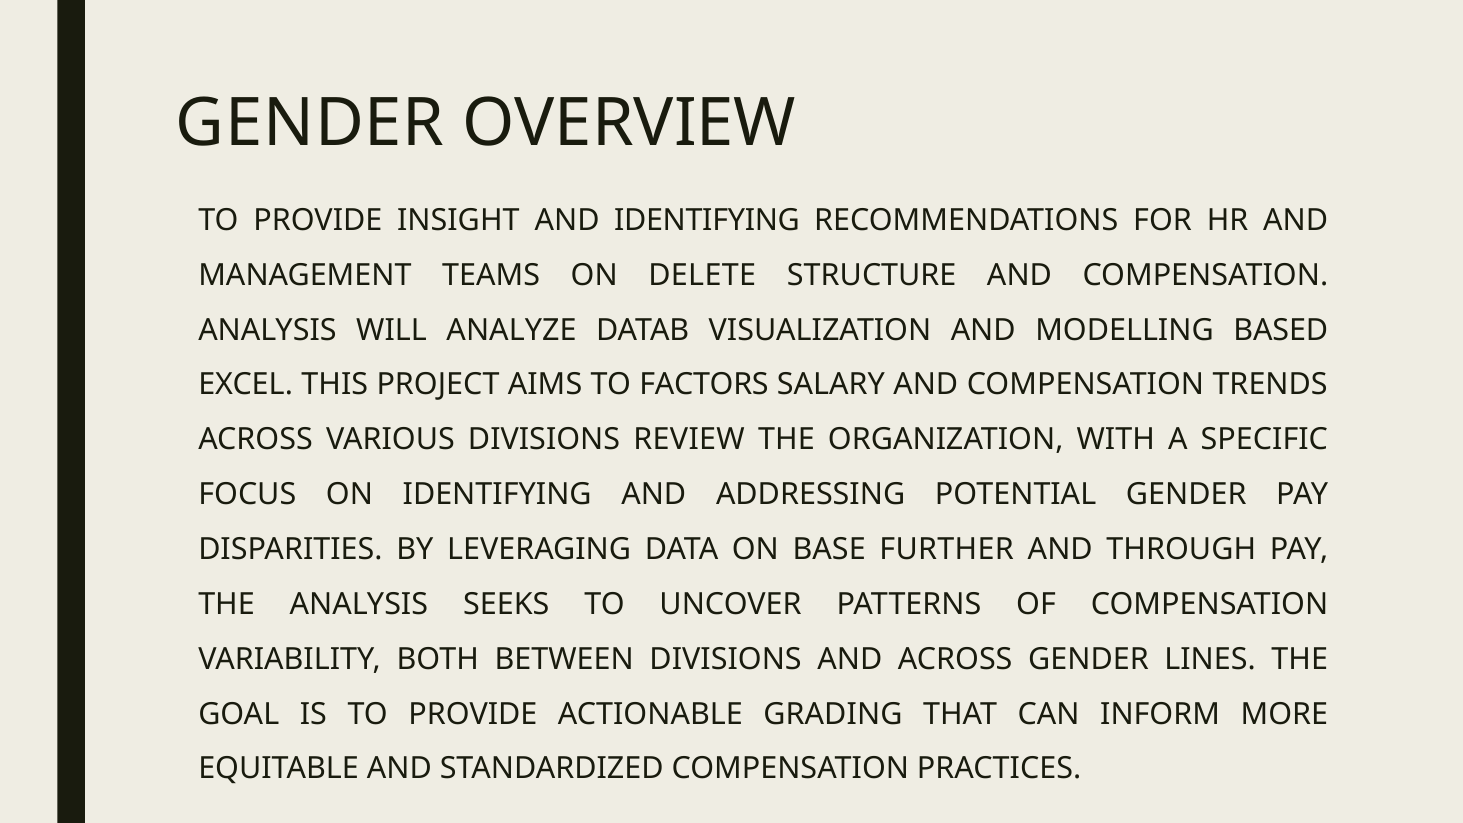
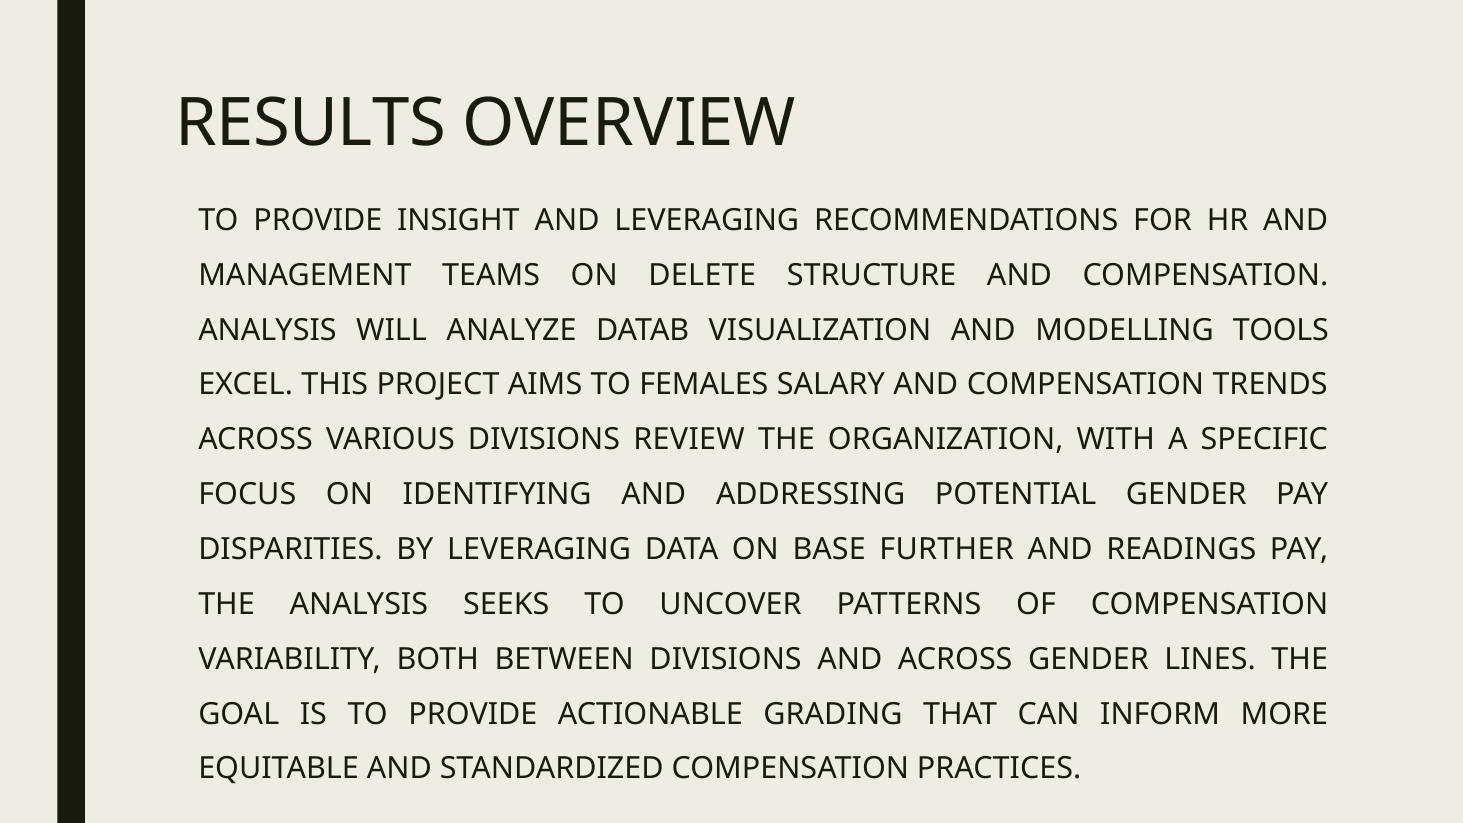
GENDER at (310, 123): GENDER -> RESULTS
AND IDENTIFYING: IDENTIFYING -> LEVERAGING
BASED: BASED -> TOOLS
FACTORS: FACTORS -> FEMALES
THROUGH: THROUGH -> READINGS
